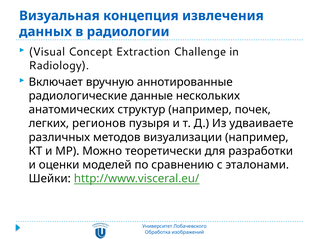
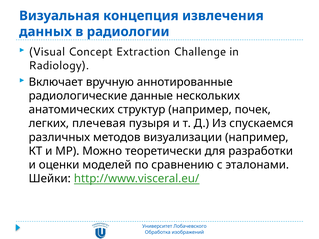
регионов: регионов -> плечевая
удваиваете: удваиваете -> спускаемся
